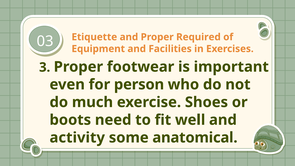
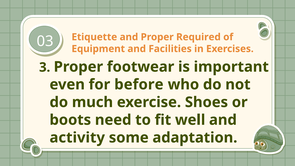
person: person -> before
anatomical: anatomical -> adaptation
